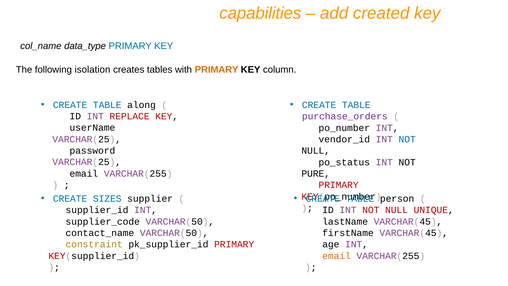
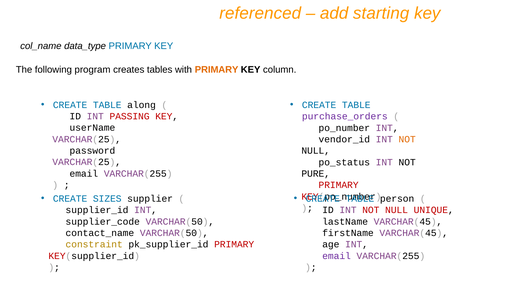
capabilities: capabilities -> referenced
created: created -> starting
isolation: isolation -> program
REPLACE: REPLACE -> PASSING
NOT at (407, 139) colour: blue -> orange
email at (337, 256) colour: orange -> purple
